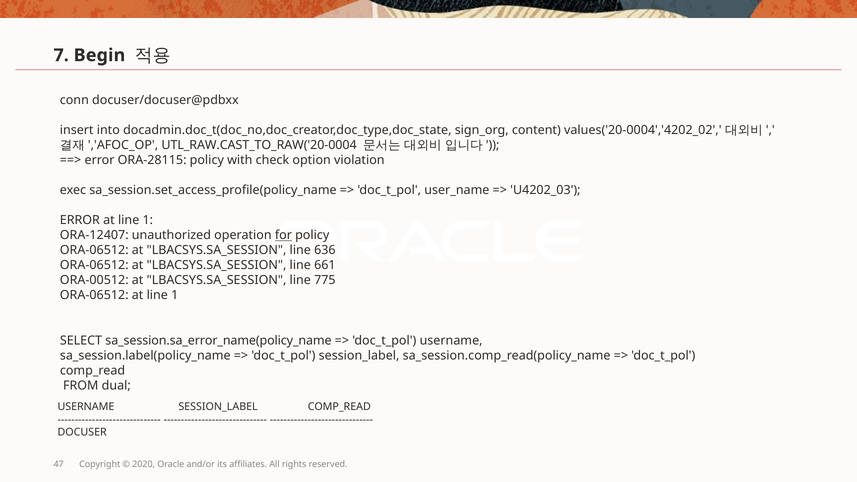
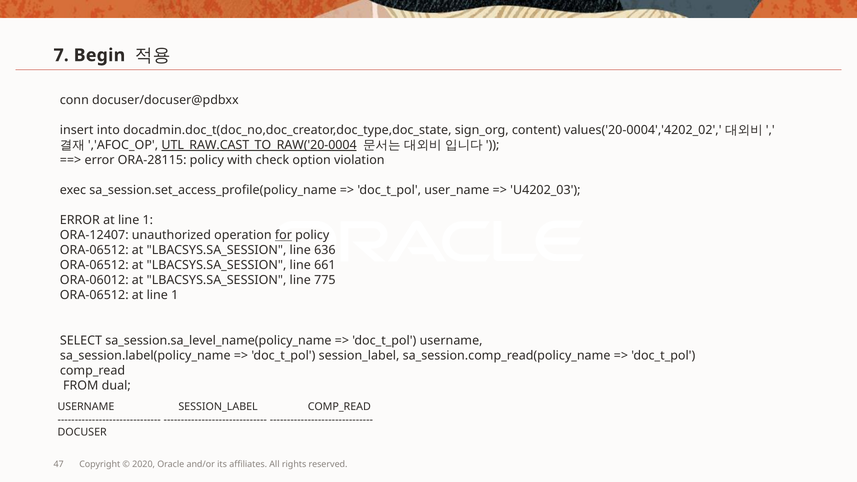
UTL_RAW.CAST_TO_RAW('20-0004 underline: none -> present
ORA-00512: ORA-00512 -> ORA-06012
sa_session.sa_error_name(policy_name: sa_session.sa_error_name(policy_name -> sa_session.sa_level_name(policy_name
